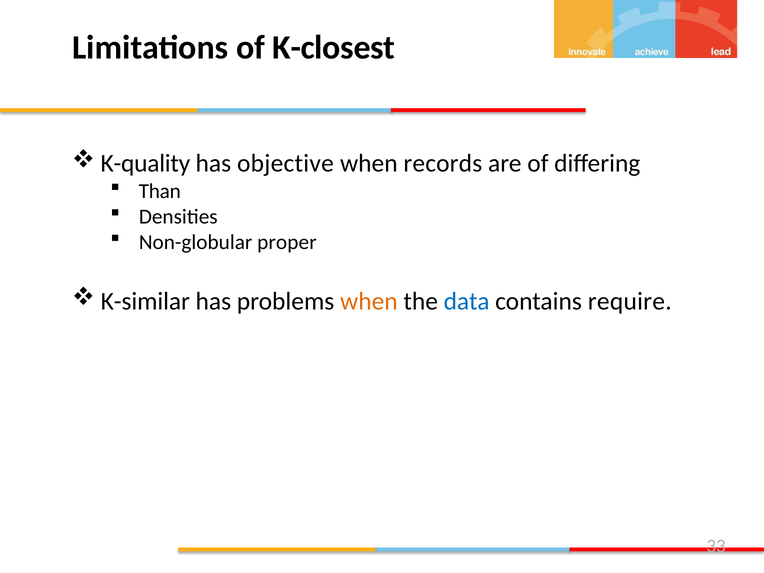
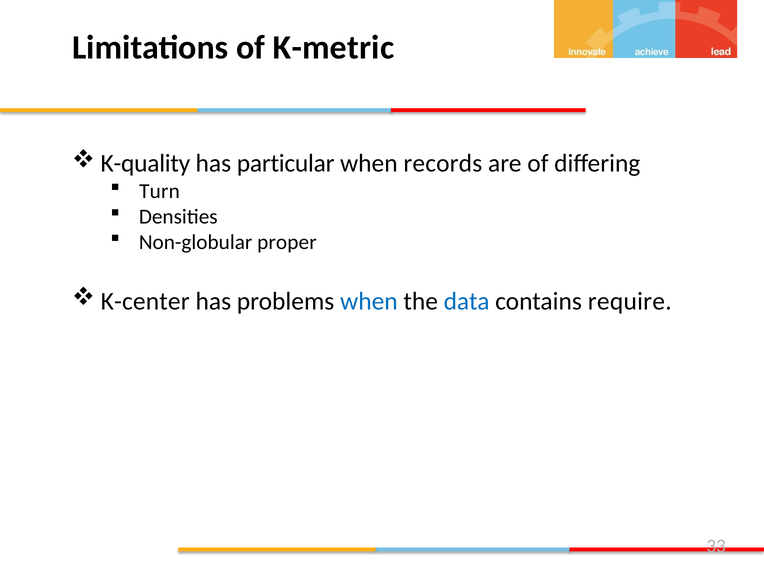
K-closest: K-closest -> K-metric
objective: objective -> particular
Than: Than -> Turn
K-similar: K-similar -> K-center
when at (369, 301) colour: orange -> blue
